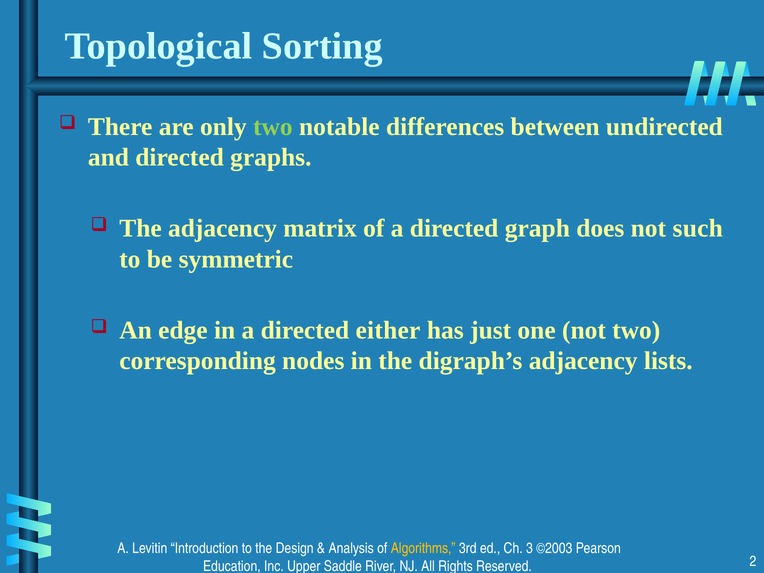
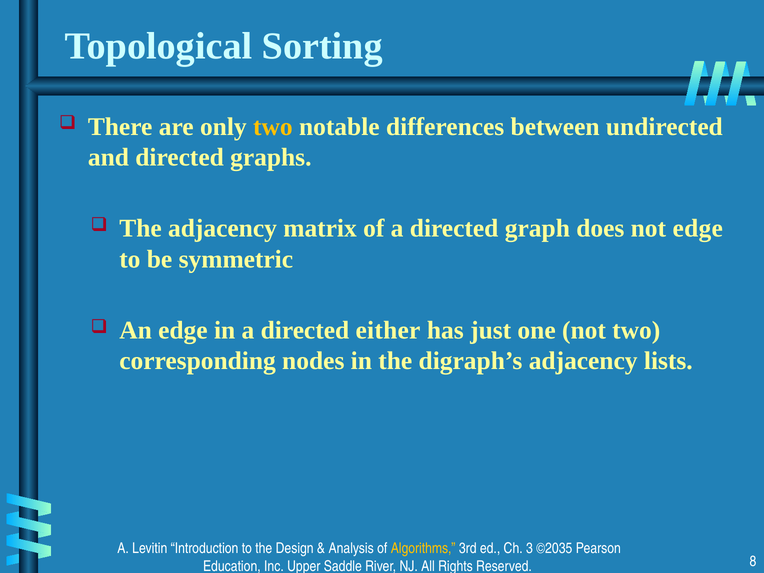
two at (273, 127) colour: light green -> yellow
not such: such -> edge
©2003: ©2003 -> ©2035
2: 2 -> 8
